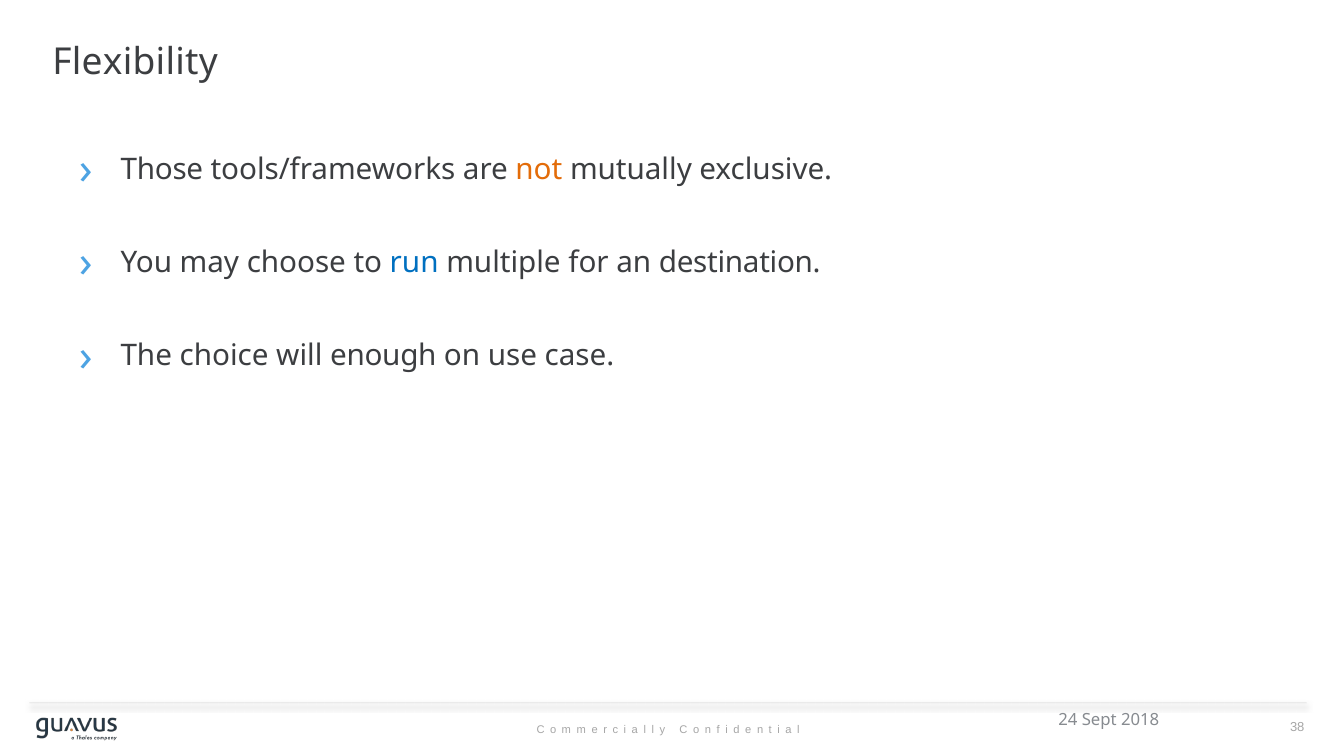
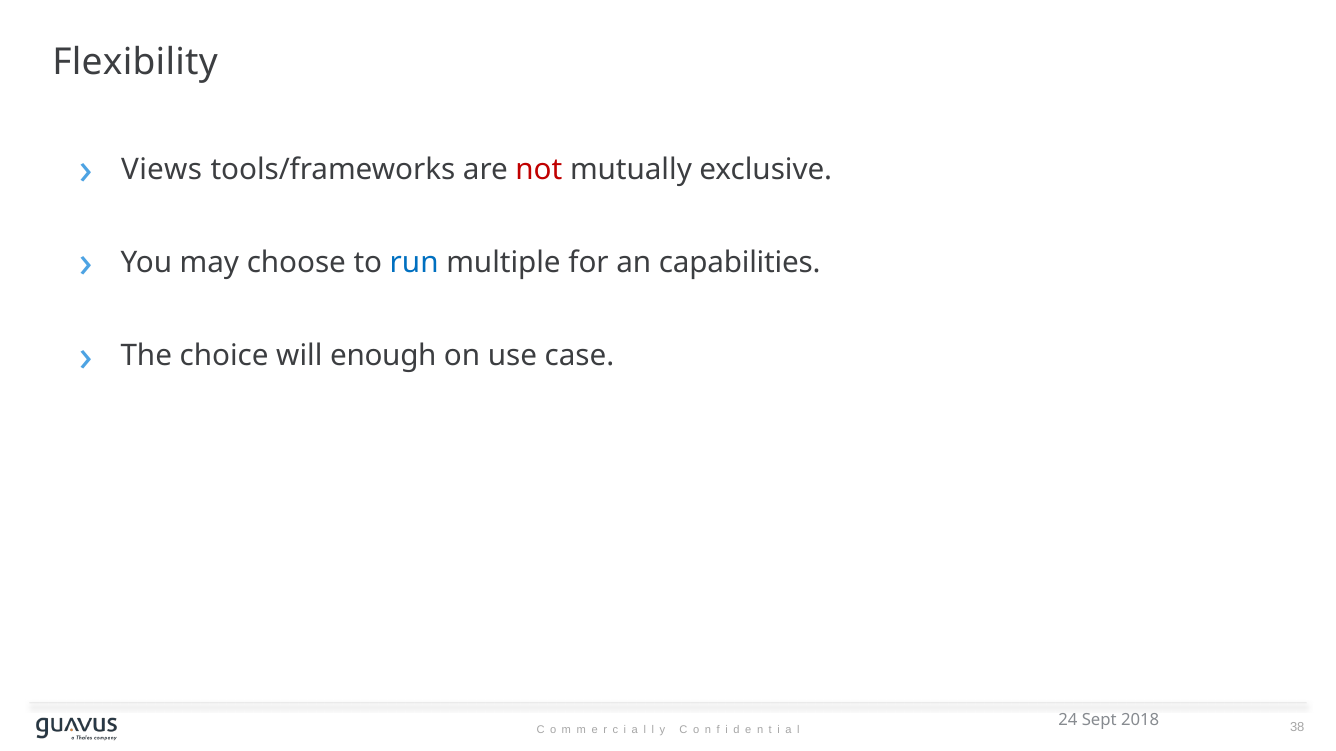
Those: Those -> Views
not colour: orange -> red
destination: destination -> capabilities
